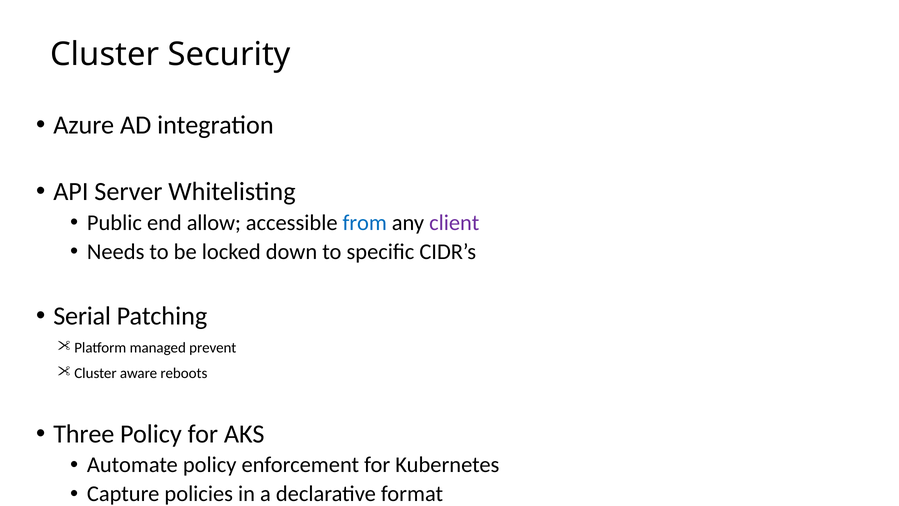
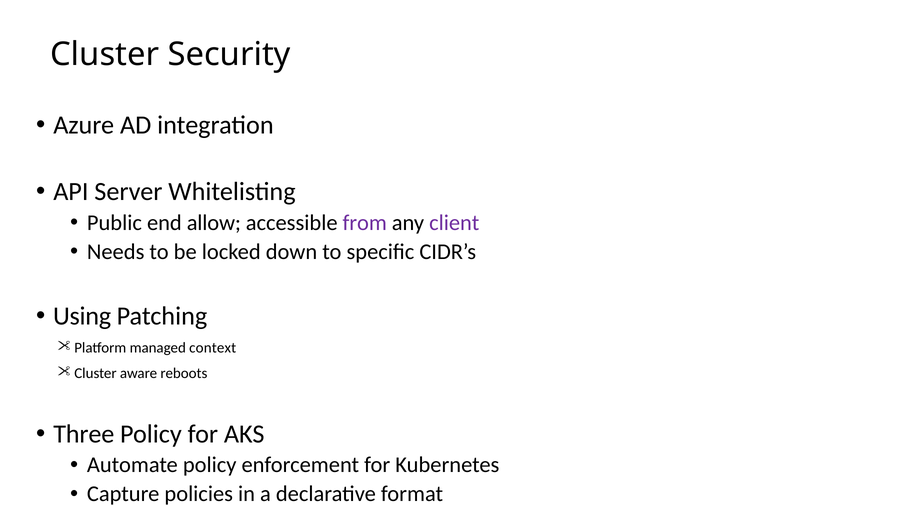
from colour: blue -> purple
Serial: Serial -> Using
prevent: prevent -> context
